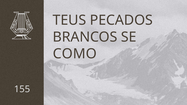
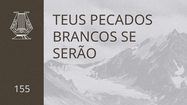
COMO: COMO -> SERÃO
